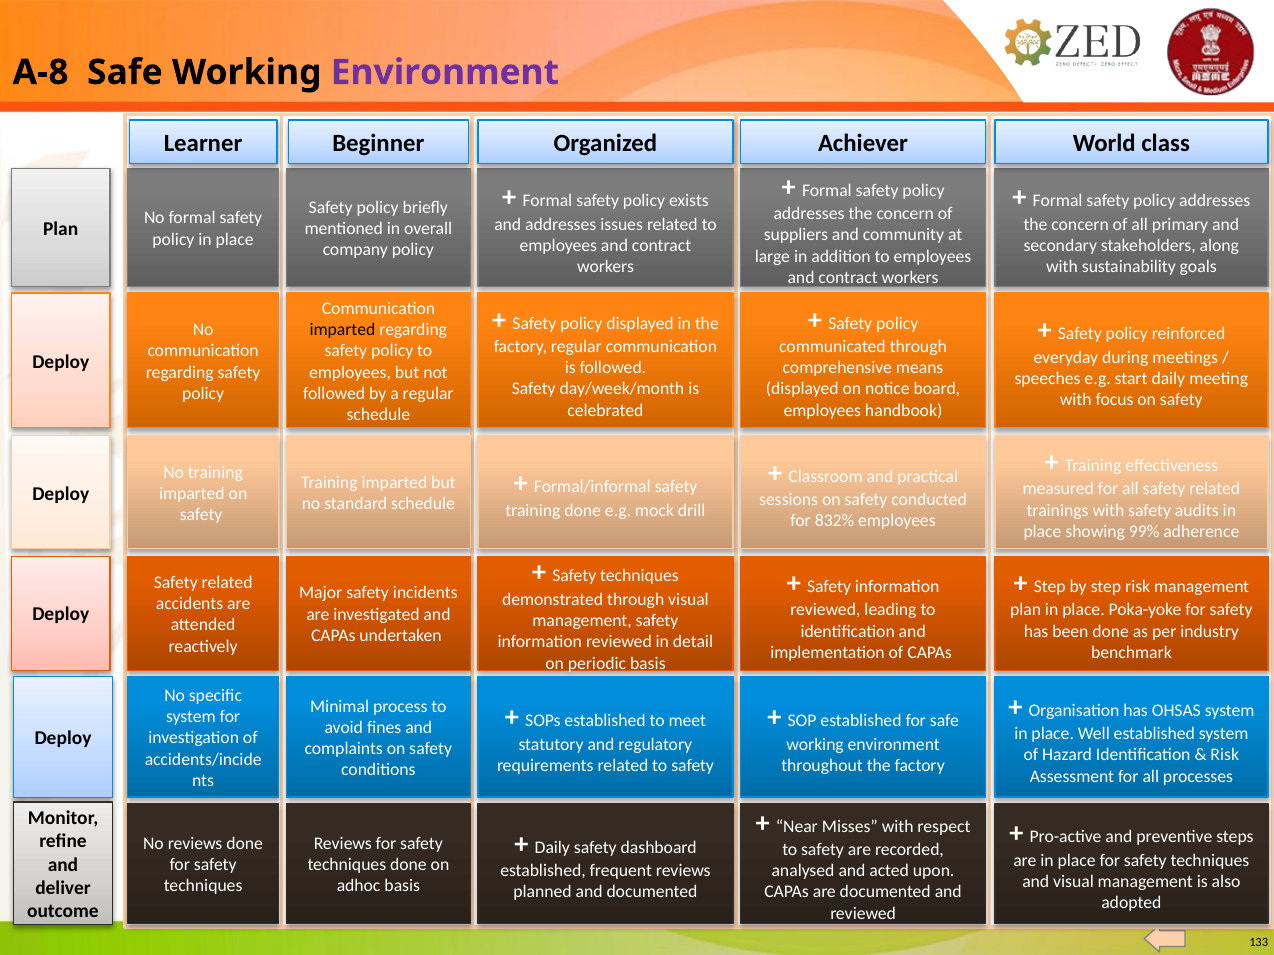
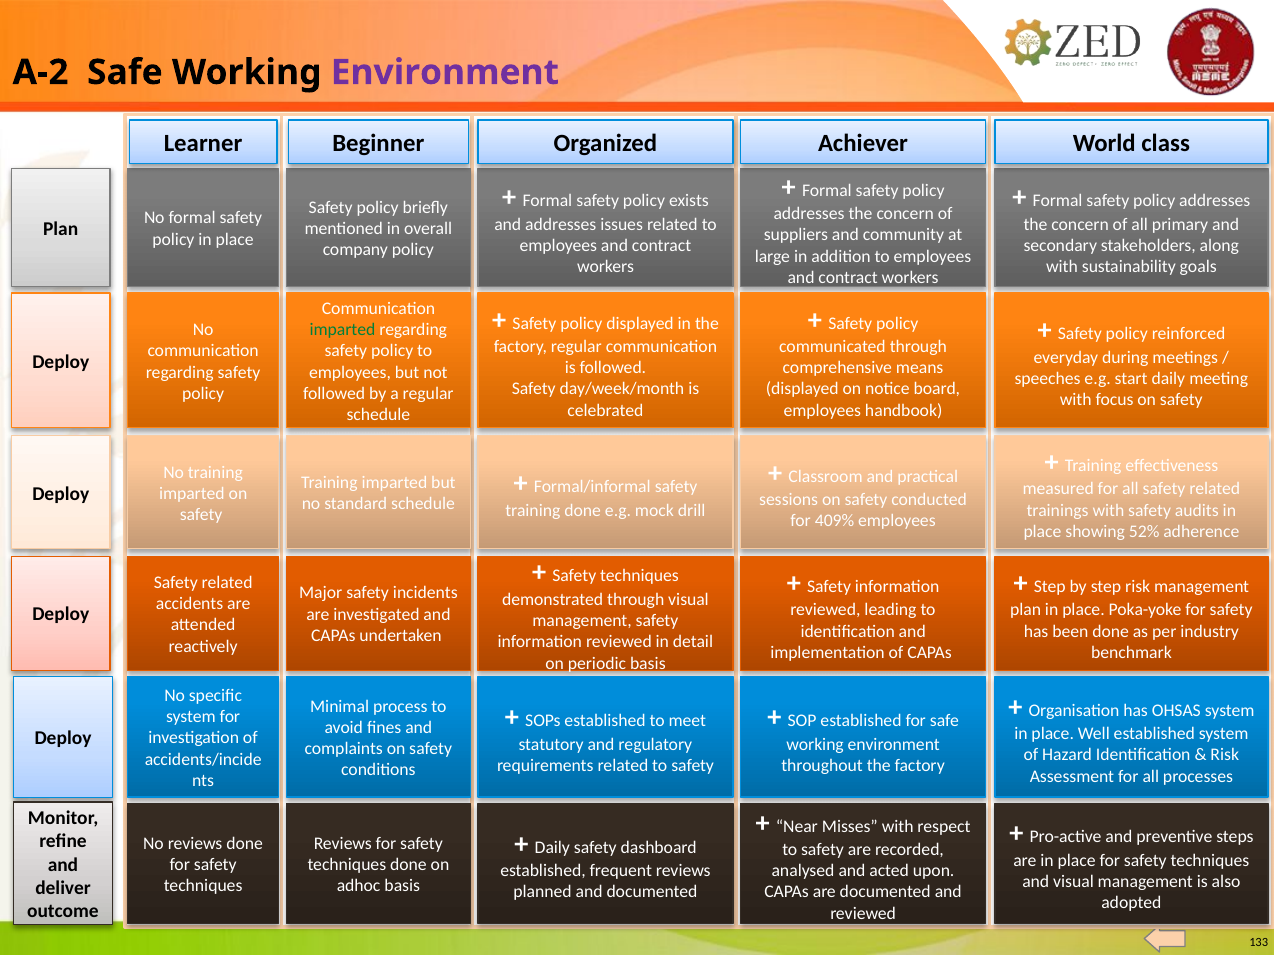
A-8: A-8 -> A-2
imparted at (343, 330) colour: black -> green
832%: 832% -> 409%
99%: 99% -> 52%
